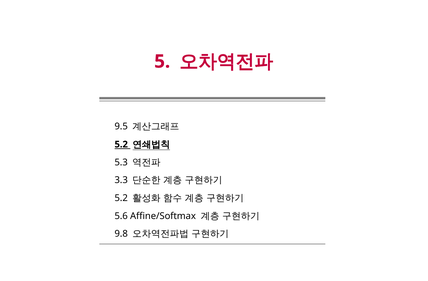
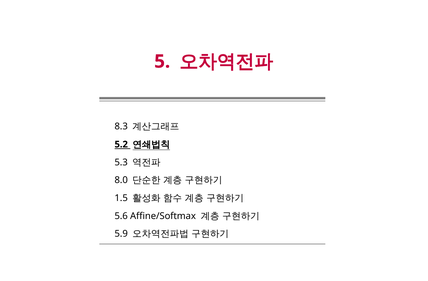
9.5: 9.5 -> 8.3
3.3: 3.3 -> 8.0
5.2 at (121, 198): 5.2 -> 1.5
9.8: 9.8 -> 5.9
